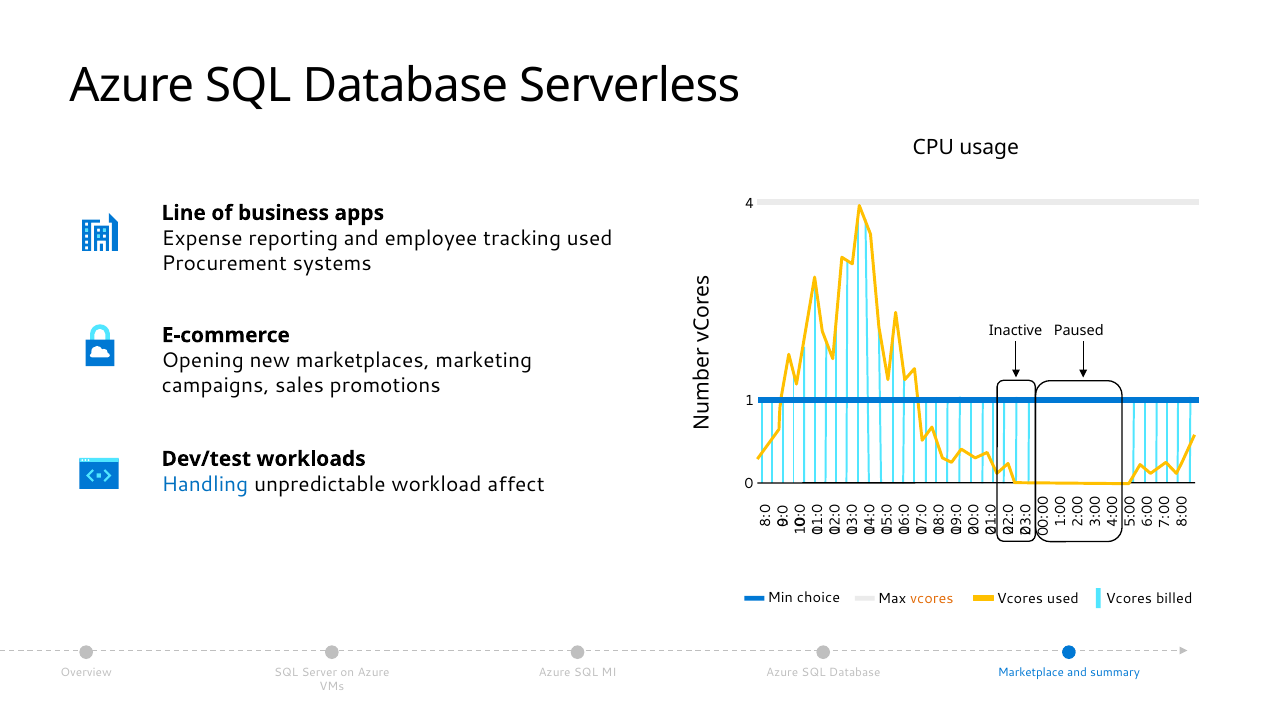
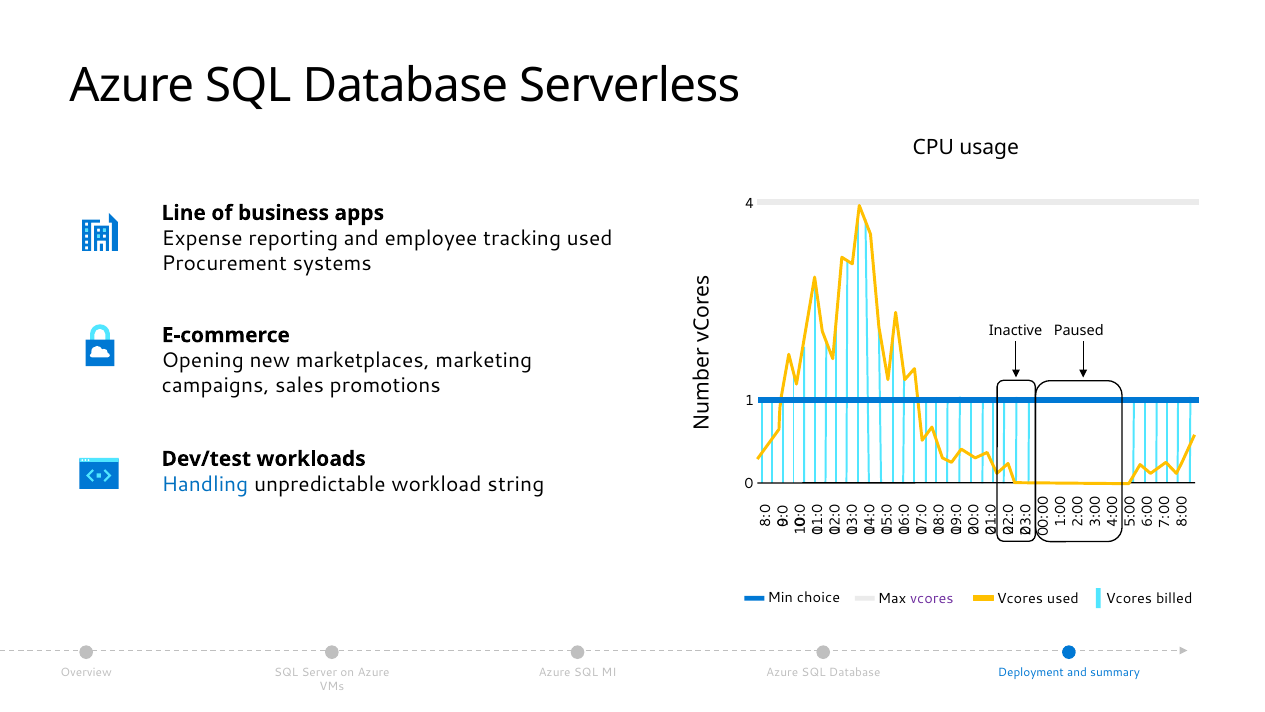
affect: affect -> string
vcores at (932, 598) colour: orange -> purple
Marketplace: Marketplace -> Deployment
